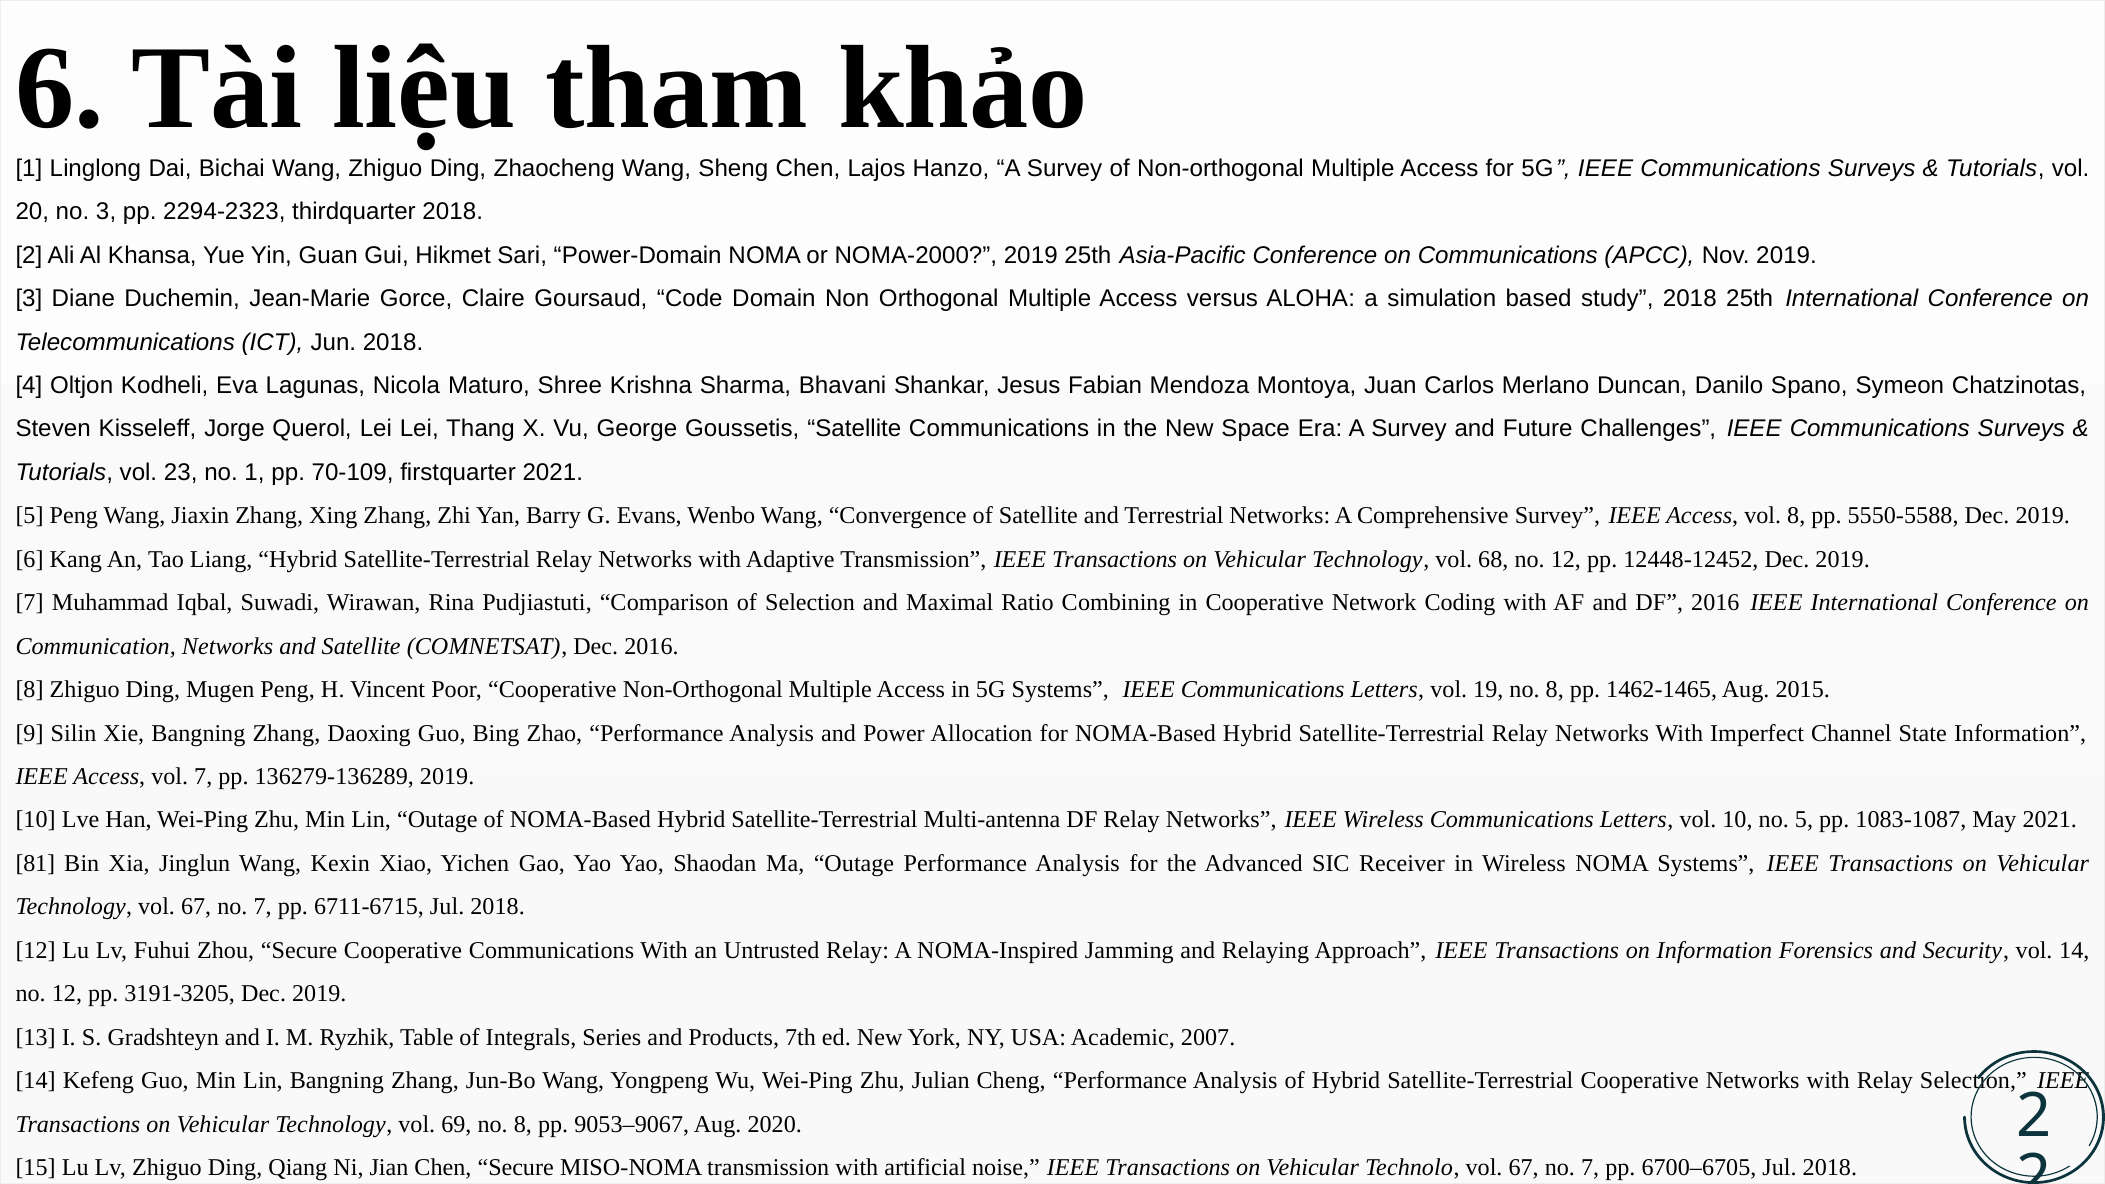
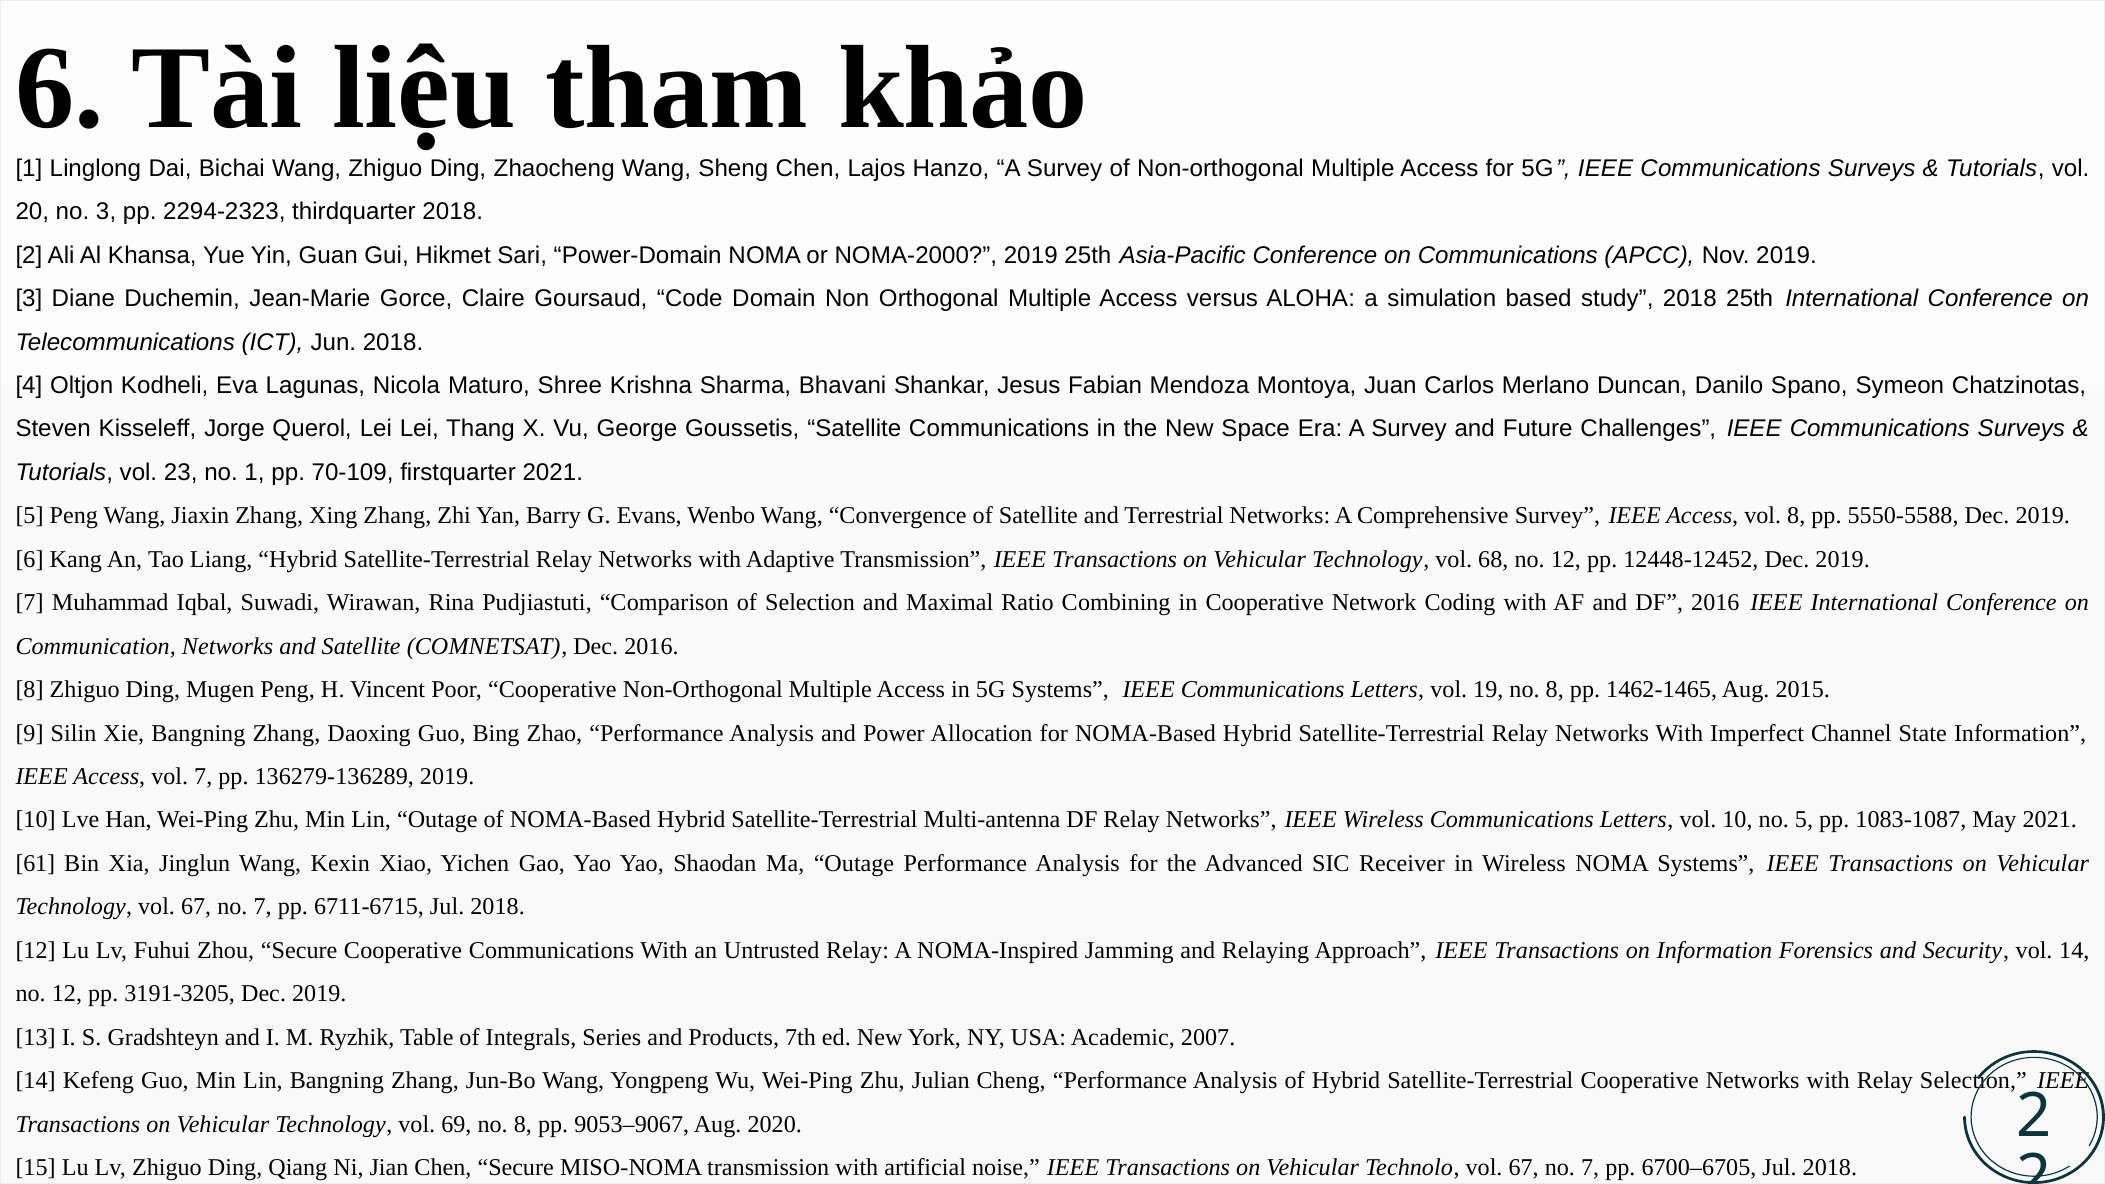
81: 81 -> 61
